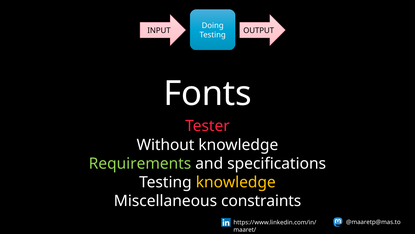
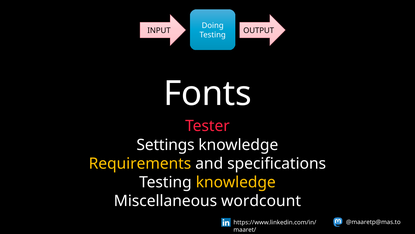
Without: Without -> Settings
Requirements colour: light green -> yellow
constraints: constraints -> wordcount
